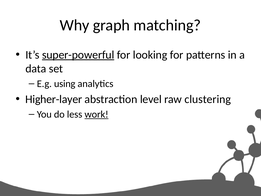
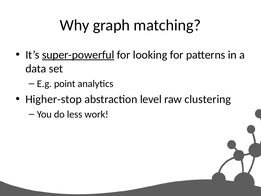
using: using -> point
Higher-layer: Higher-layer -> Higher-stop
work underline: present -> none
